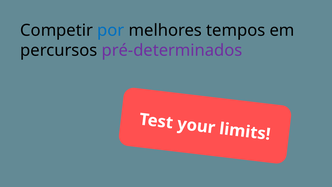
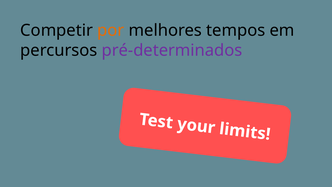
por colour: blue -> orange
